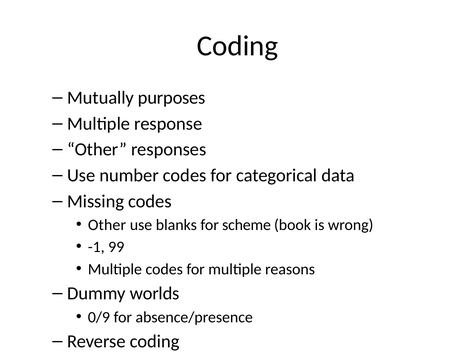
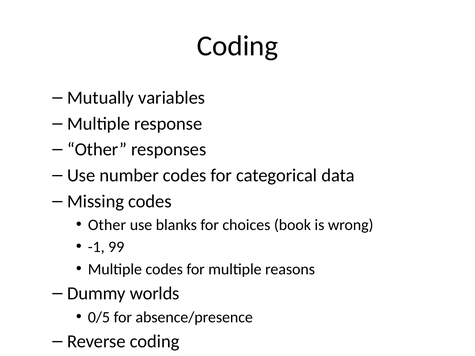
purposes: purposes -> variables
scheme: scheme -> choices
0/9: 0/9 -> 0/5
